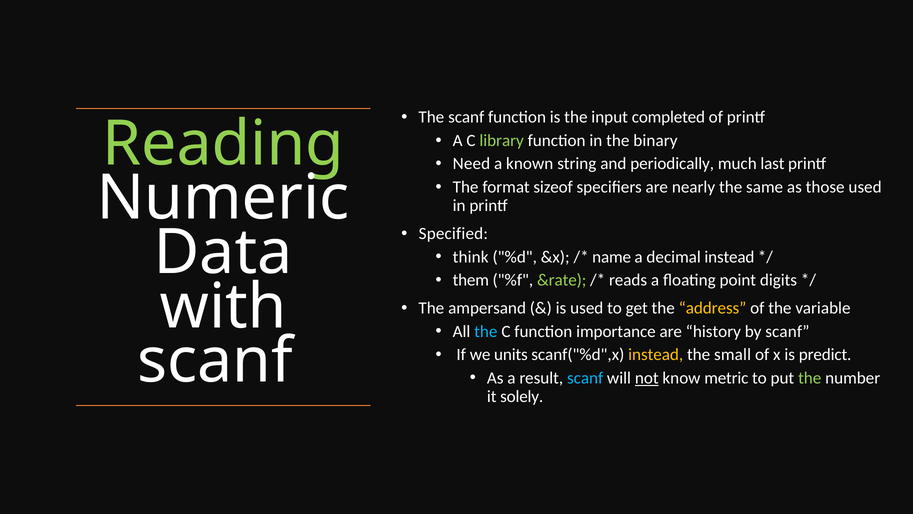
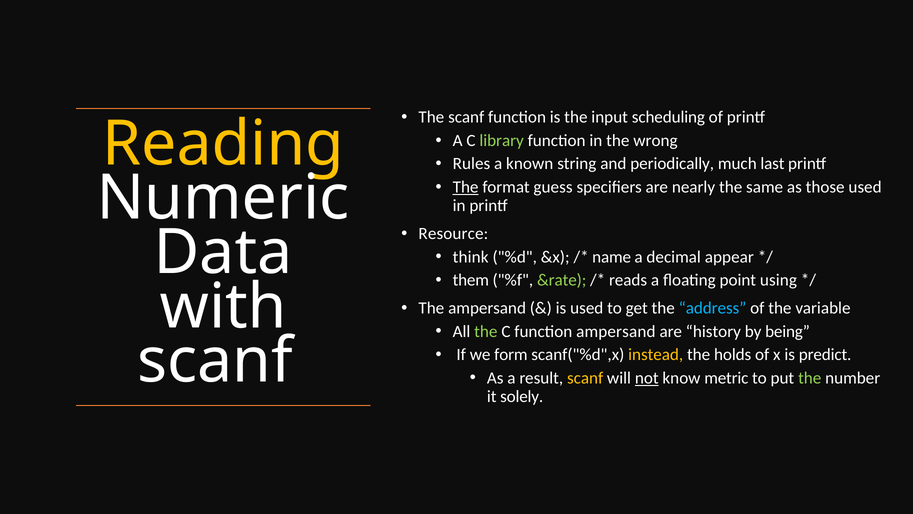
completed: completed -> scheduling
Reading colour: light green -> yellow
binary: binary -> wrong
Need: Need -> Rules
The at (466, 187) underline: none -> present
sizeof: sizeof -> guess
Specified: Specified -> Resource
decimal instead: instead -> appear
digits: digits -> using
address colour: yellow -> light blue
the at (486, 331) colour: light blue -> light green
function importance: importance -> ampersand
by scanf: scanf -> being
units: units -> form
small: small -> holds
scanf at (585, 378) colour: light blue -> yellow
